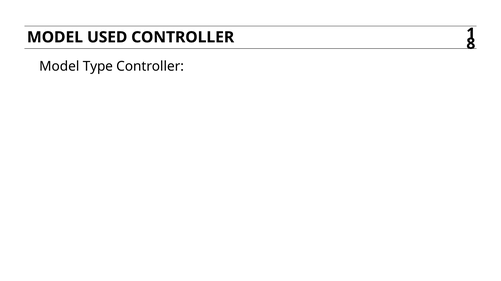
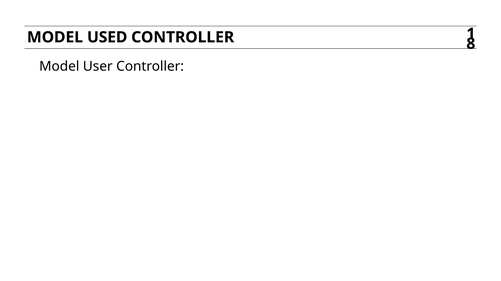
Type: Type -> User
